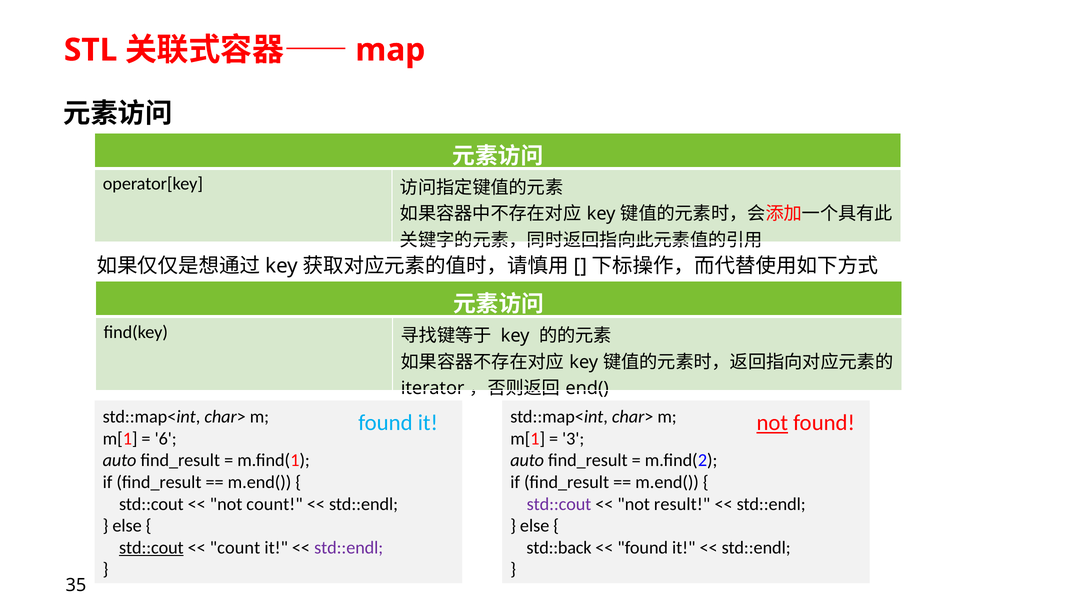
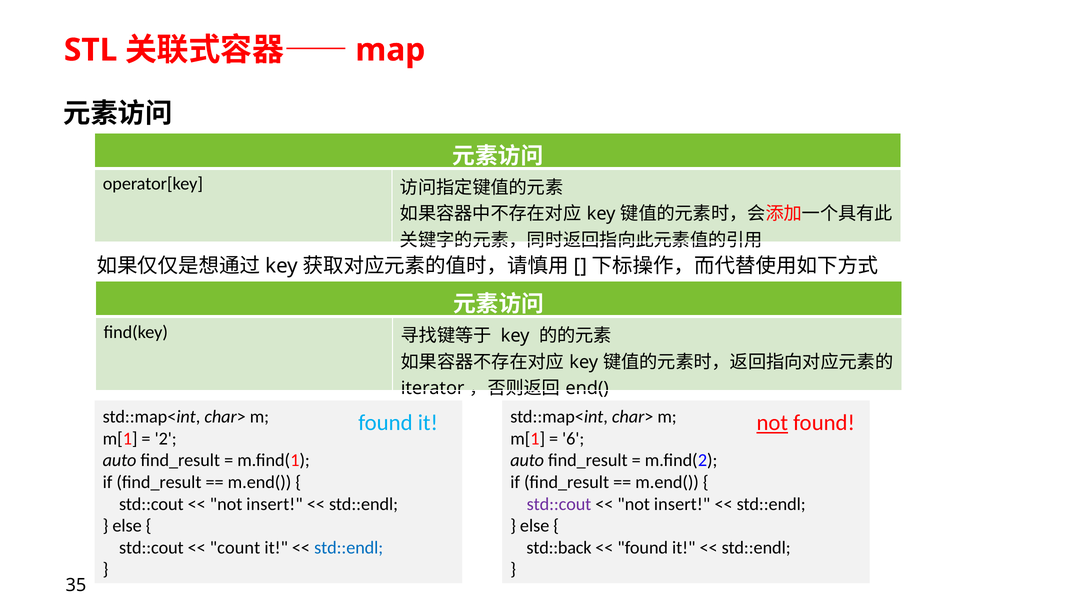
6: 6 -> 2
3: 3 -> 6
count at (275, 504): count -> insert
result at (682, 504): result -> insert
std::cout at (151, 548) underline: present -> none
std::endl at (349, 548) colour: purple -> blue
